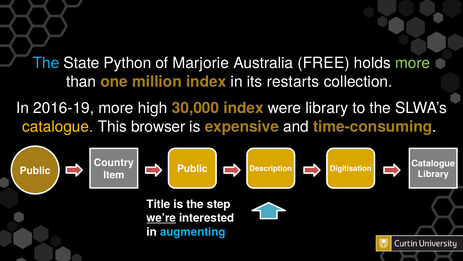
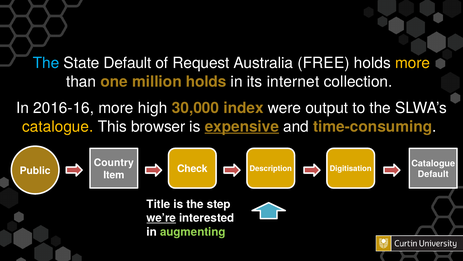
State Python: Python -> Default
Marjorie: Marjorie -> Request
more at (413, 63) colour: light green -> yellow
million index: index -> holds
restarts: restarts -> internet
2016-19: 2016-19 -> 2016-16
were library: library -> output
expensive underline: none -> present
Public at (192, 169): Public -> Check
Library at (433, 174): Library -> Default
augmenting colour: light blue -> light green
